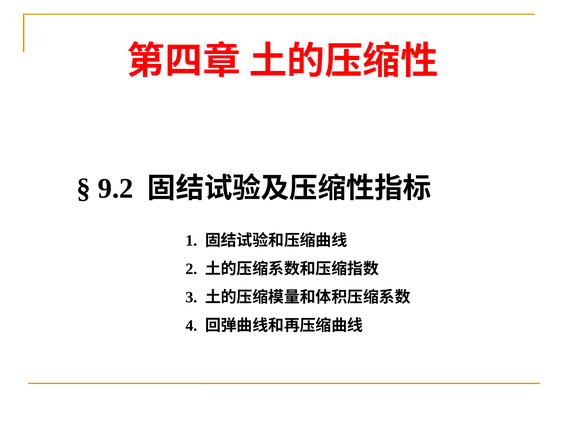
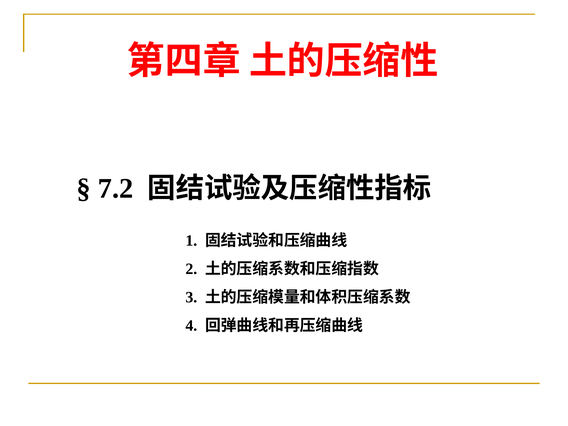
9.2: 9.2 -> 7.2
